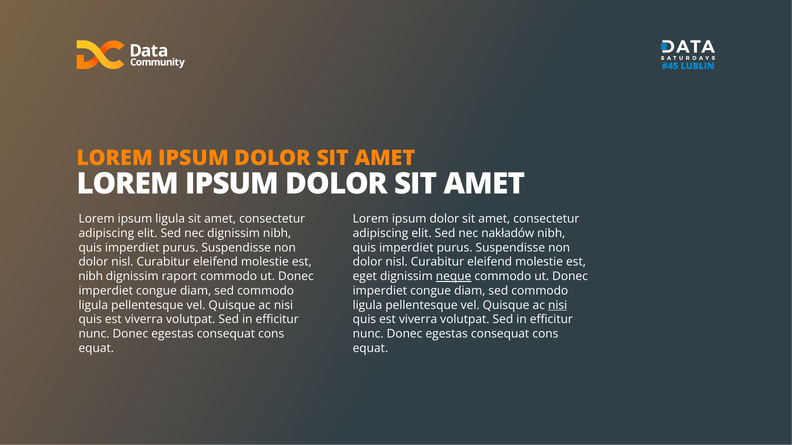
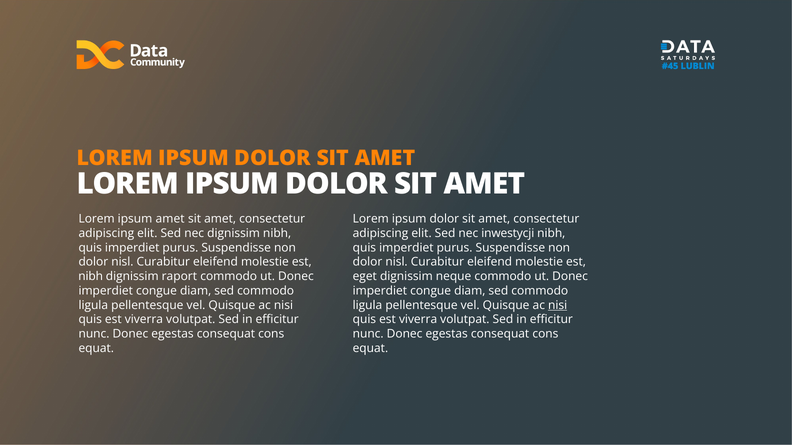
ipsum ligula: ligula -> amet
nakładów: nakładów -> inwestycji
neque underline: present -> none
